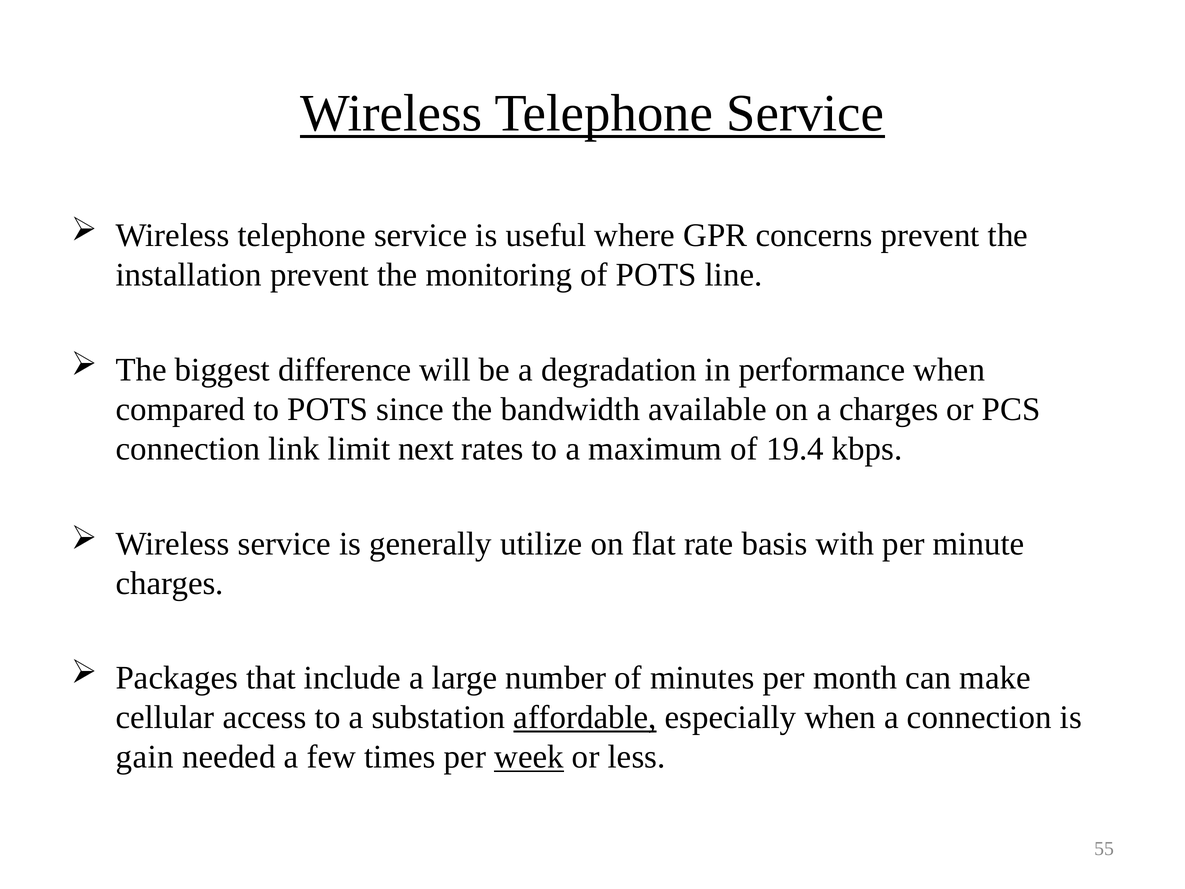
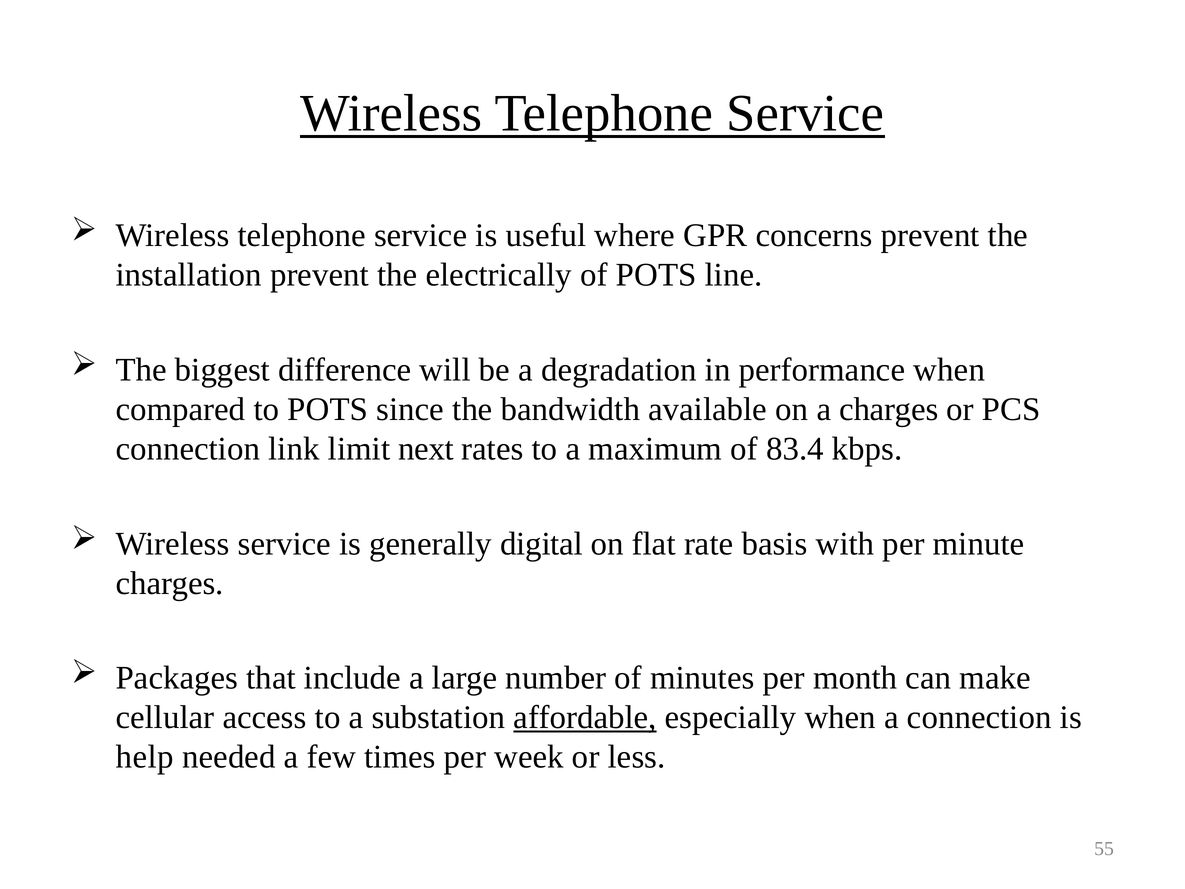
monitoring: monitoring -> electrically
19.4: 19.4 -> 83.4
utilize: utilize -> digital
gain: gain -> help
week underline: present -> none
